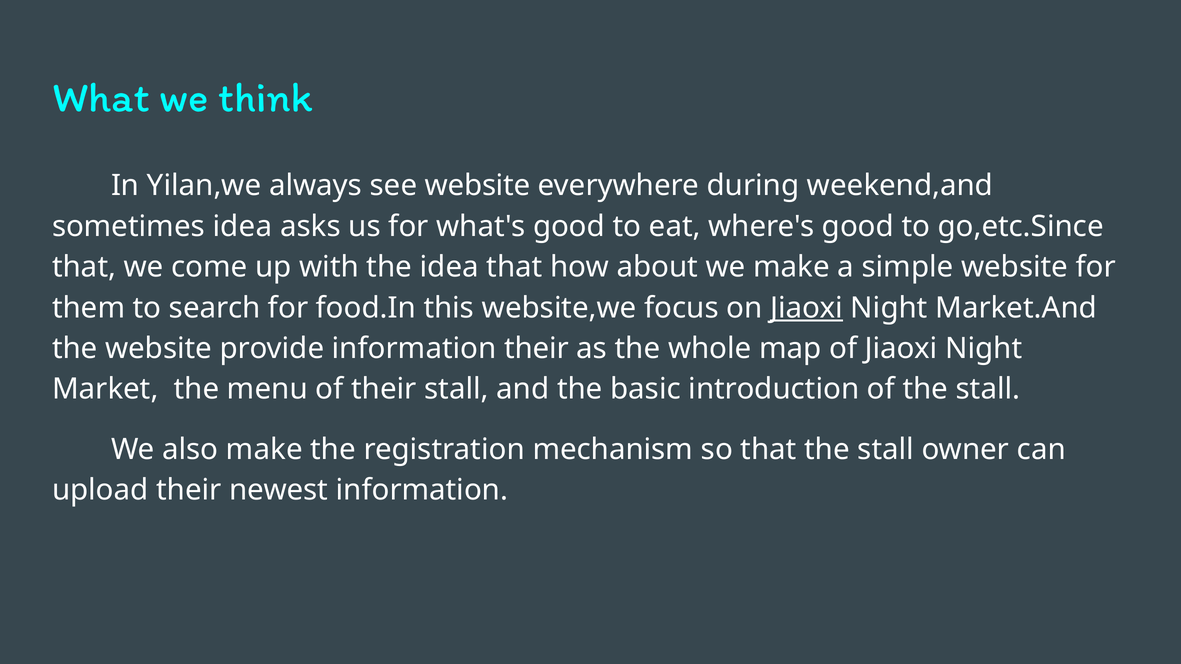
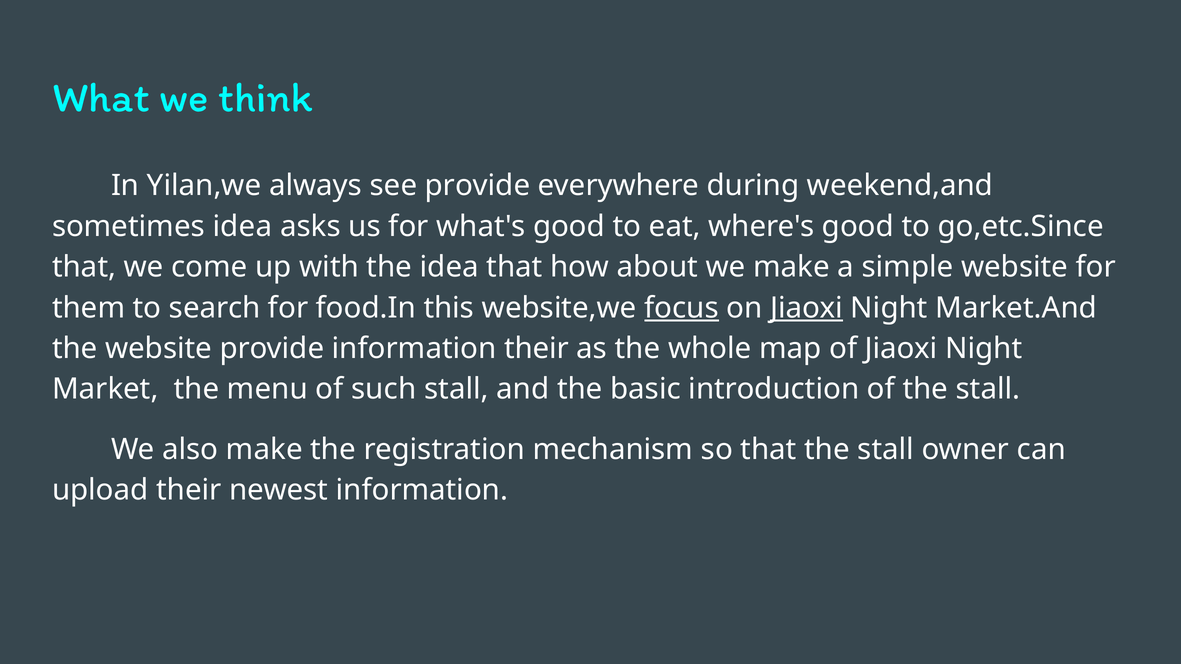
see website: website -> provide
focus underline: none -> present
of their: their -> such
